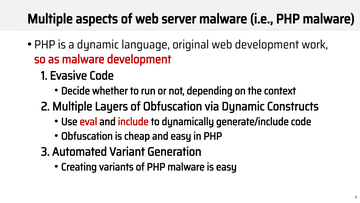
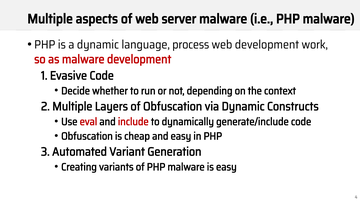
original: original -> process
